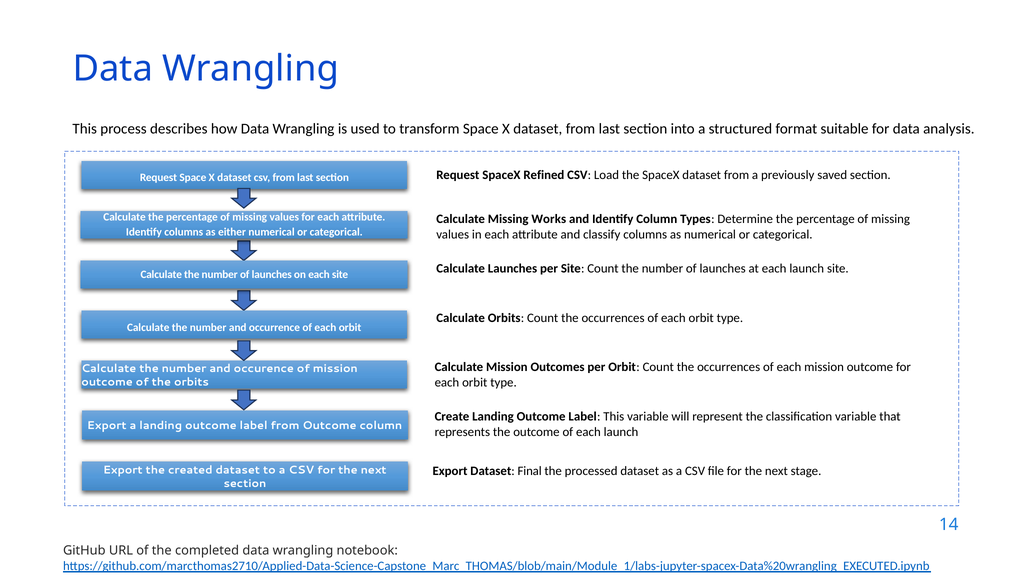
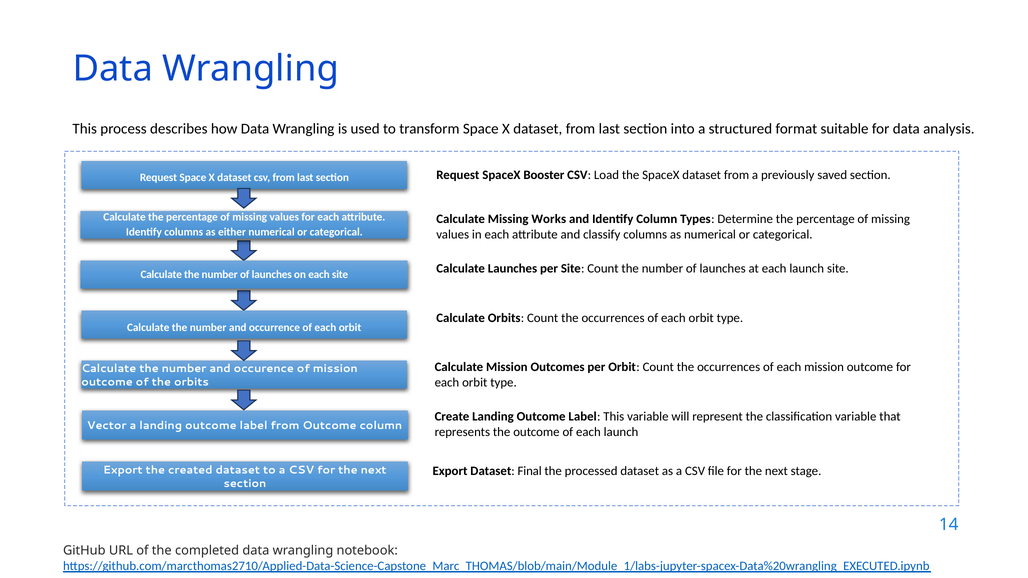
Refined: Refined -> Booster
Export at (107, 426): Export -> Vector
